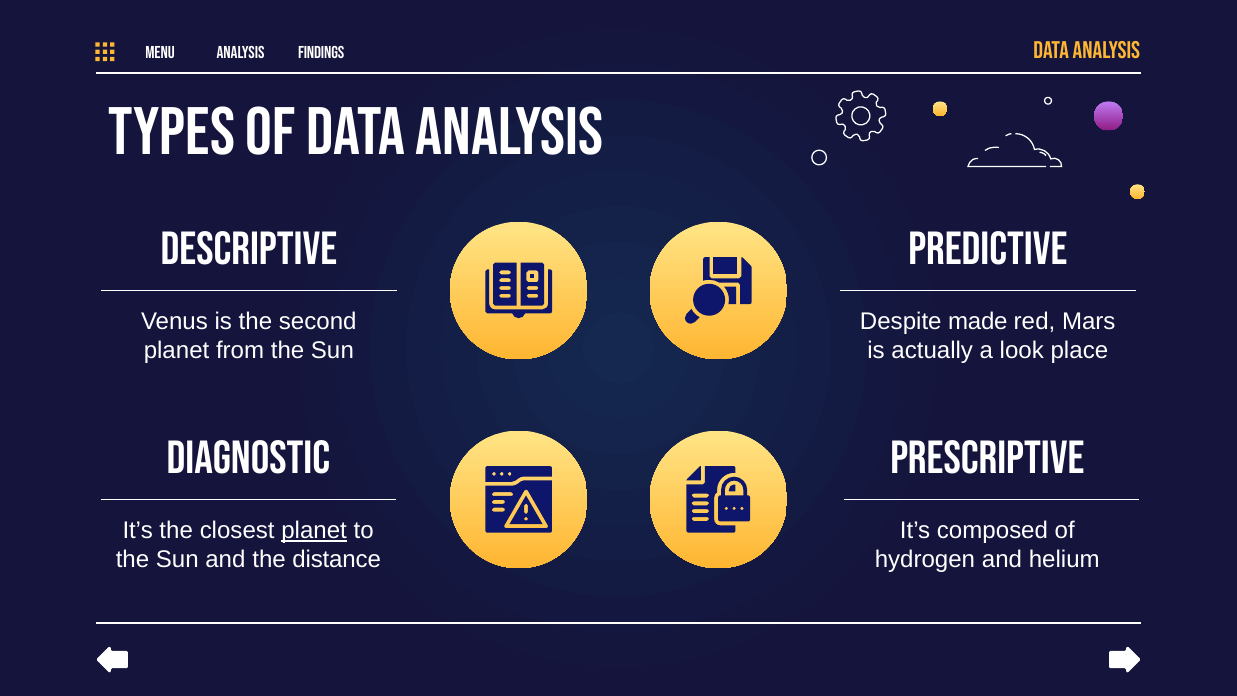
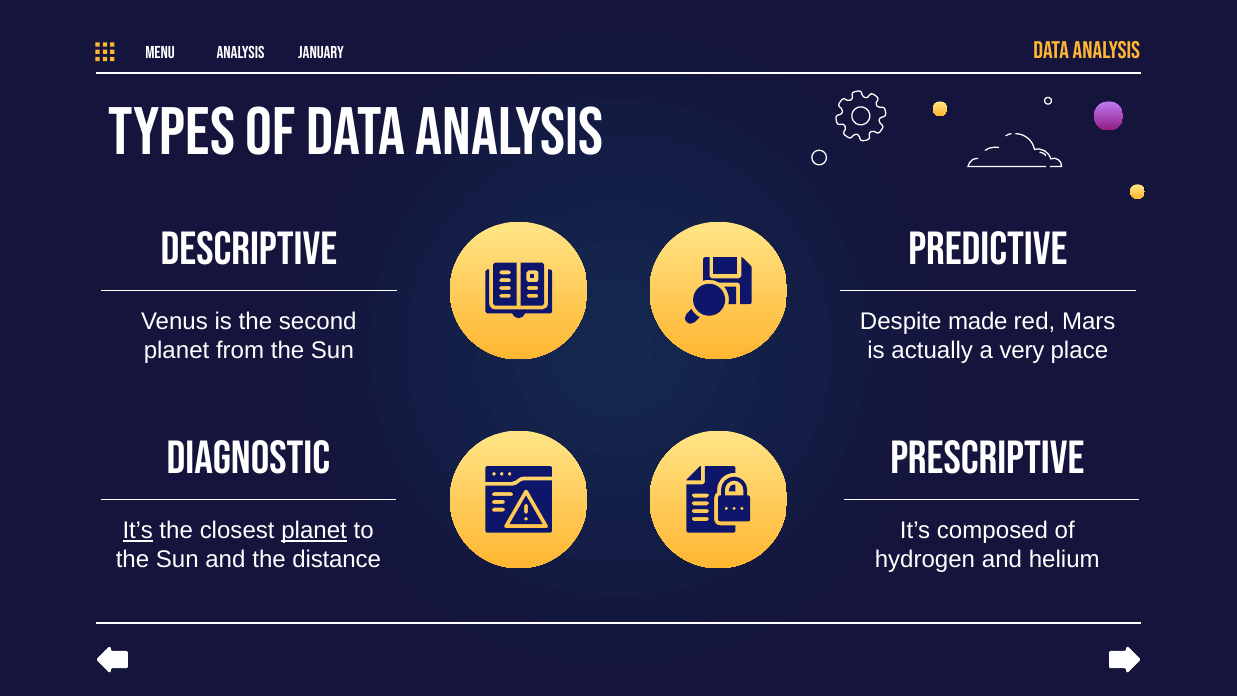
FINDINGS: FINDINGS -> JANUARY
look: look -> very
It’s at (138, 531) underline: none -> present
